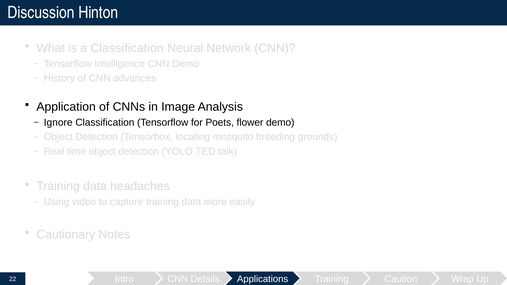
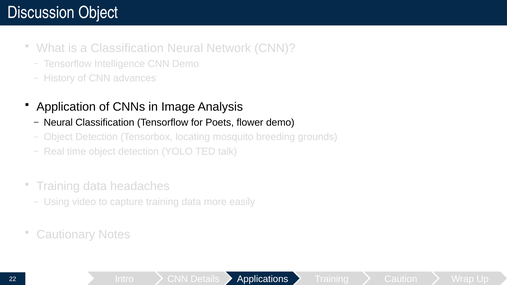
Discussion Hinton: Hinton -> Object
Ignore at (58, 122): Ignore -> Neural
